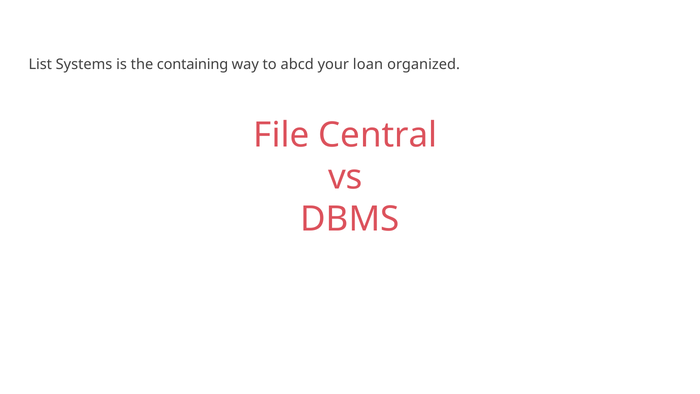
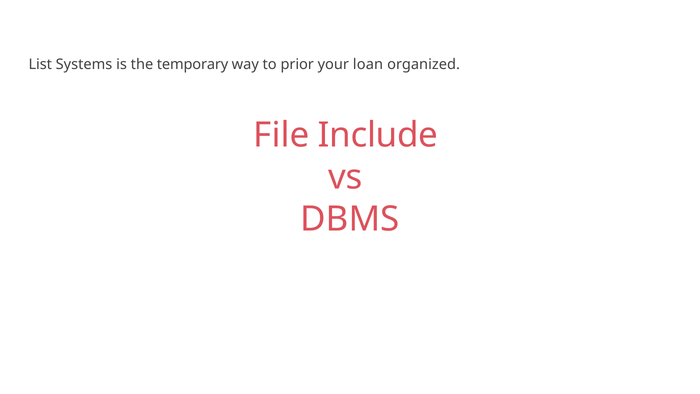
containing: containing -> temporary
abcd: abcd -> prior
Central: Central -> Include
